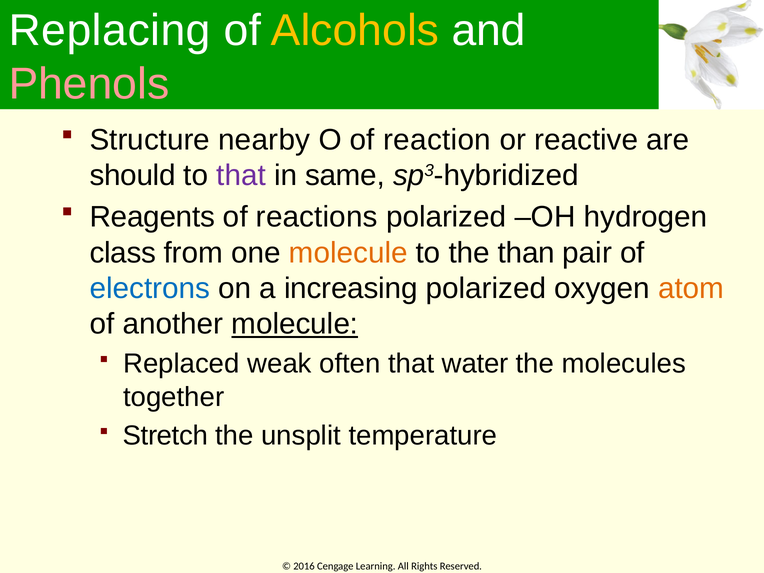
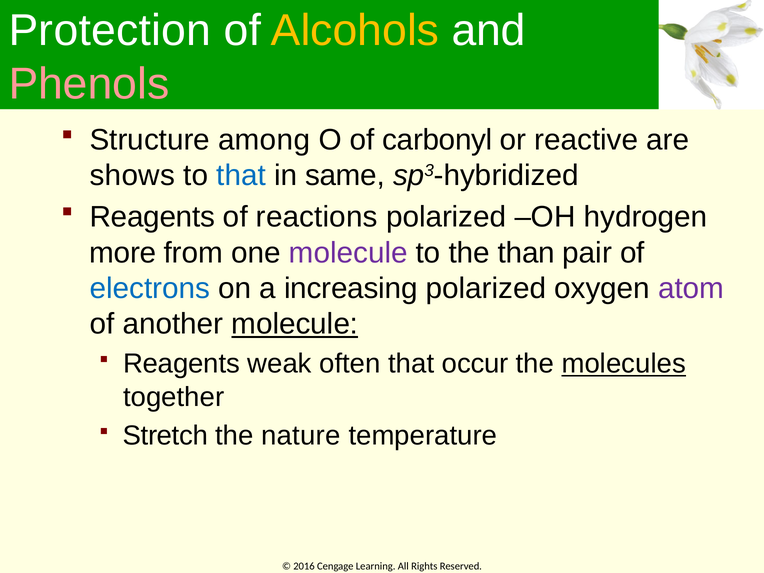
Replacing: Replacing -> Protection
nearby: nearby -> among
reaction: reaction -> carbonyl
should: should -> shows
that at (241, 175) colour: purple -> blue
class: class -> more
molecule at (348, 253) colour: orange -> purple
atom colour: orange -> purple
Replaced at (181, 364): Replaced -> Reagents
water: water -> occur
molecules underline: none -> present
unsplit: unsplit -> nature
